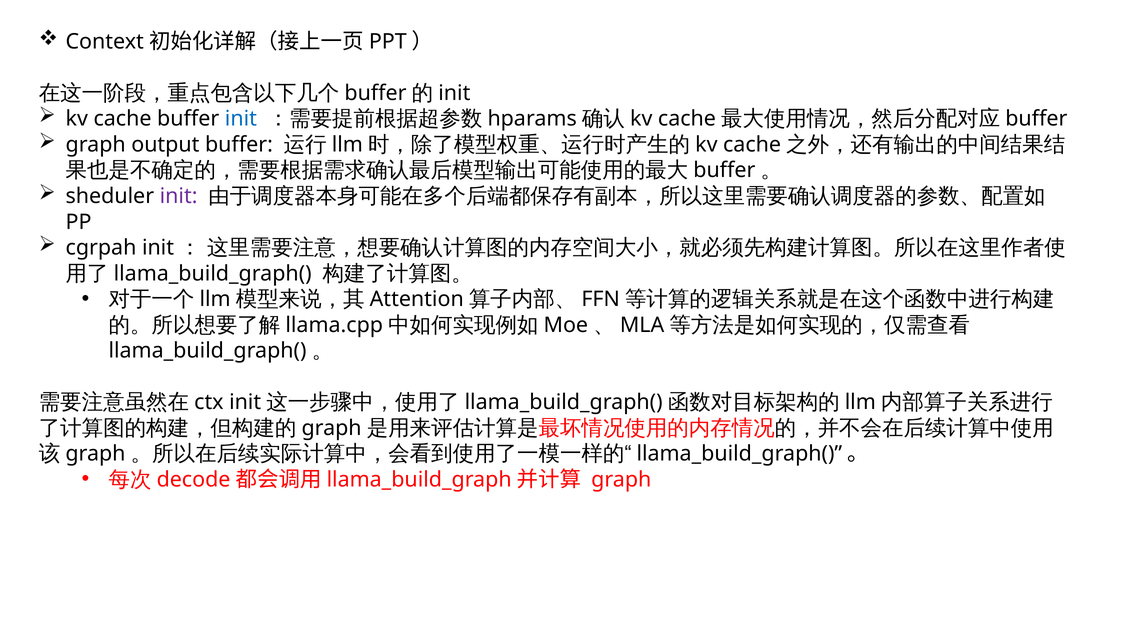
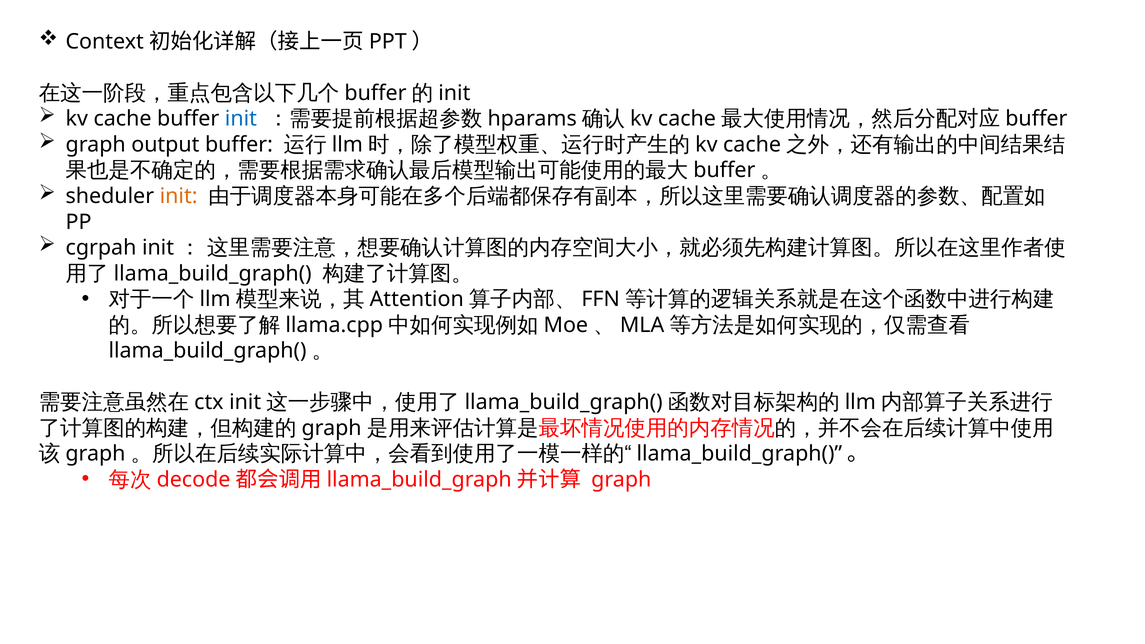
init at (179, 196) colour: purple -> orange
